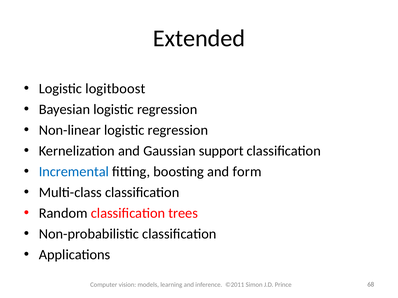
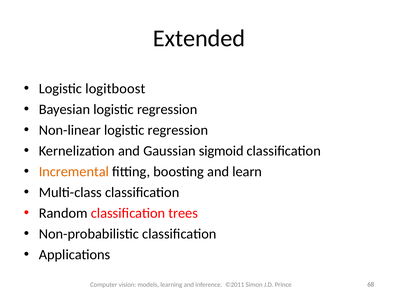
support: support -> sigmoid
Incremental colour: blue -> orange
form: form -> learn
